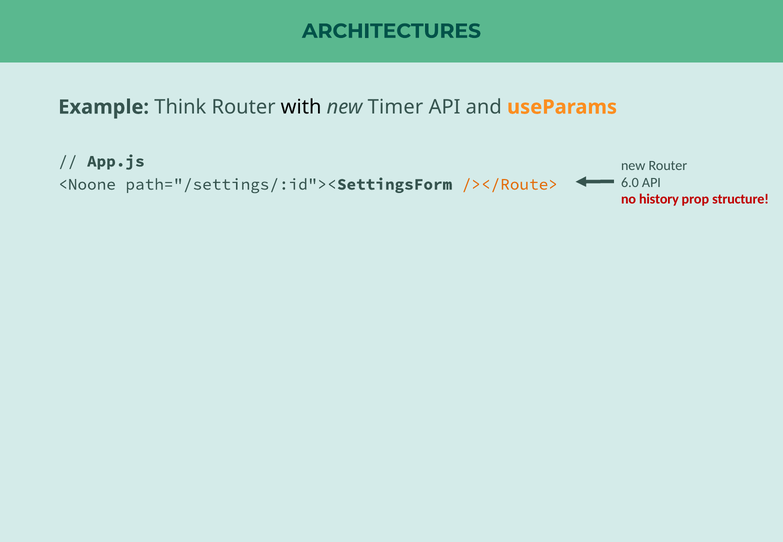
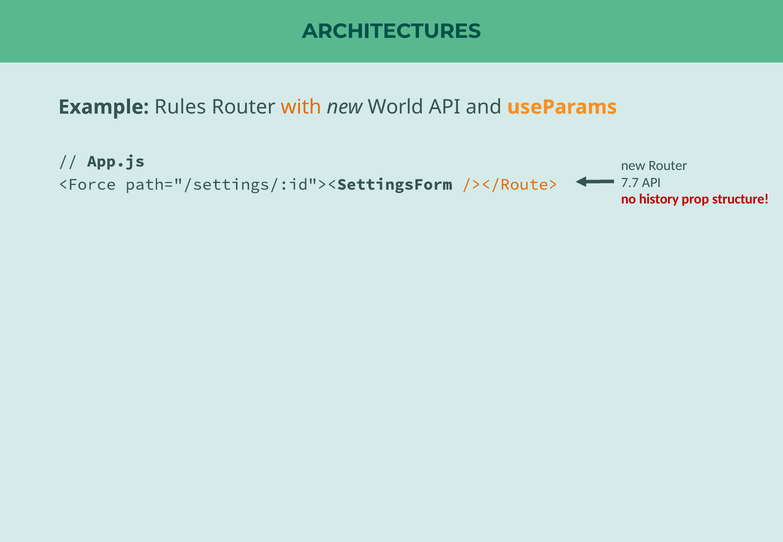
Think: Think -> Rules
with colour: black -> orange
Timer: Timer -> World
6.0: 6.0 -> 7.7
<Noone: <Noone -> <Force
